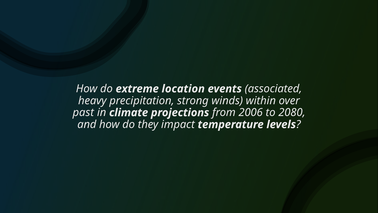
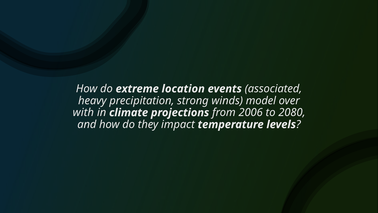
within: within -> model
past: past -> with
